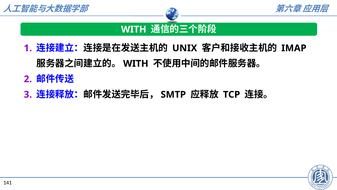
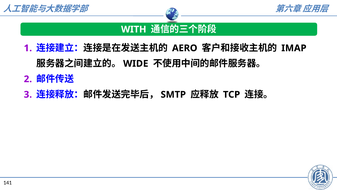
UNIX: UNIX -> AERO
WITH at (136, 63): WITH -> WIDE
